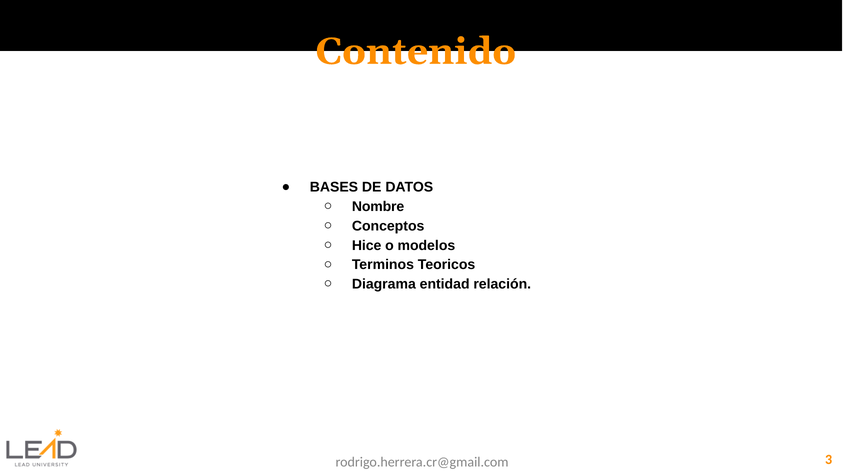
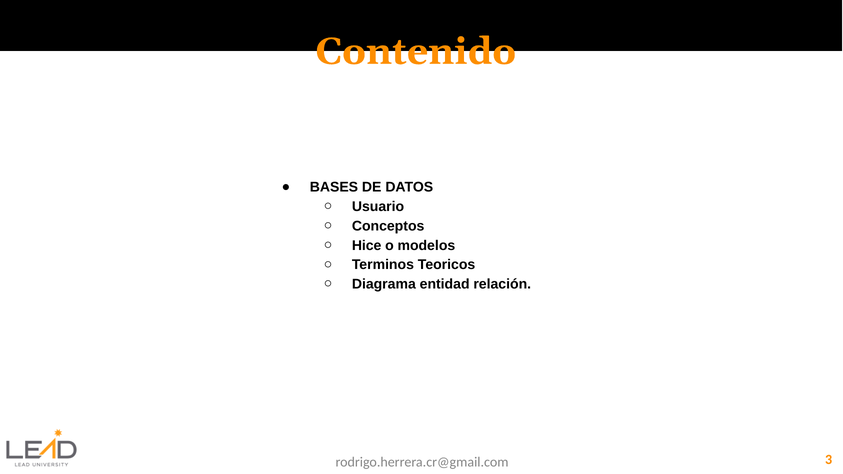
Nombre: Nombre -> Usuario
